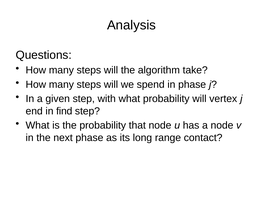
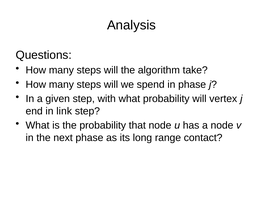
find: find -> link
